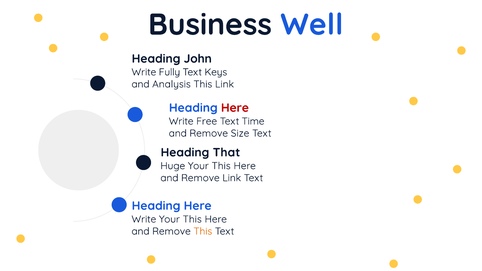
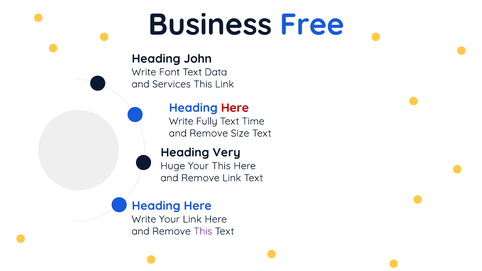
Well: Well -> Free
Fully: Fully -> Font
Keys: Keys -> Data
Analysis: Analysis -> Services
Free: Free -> Fully
That: That -> Very
Write Your This: This -> Link
This at (203, 231) colour: orange -> purple
